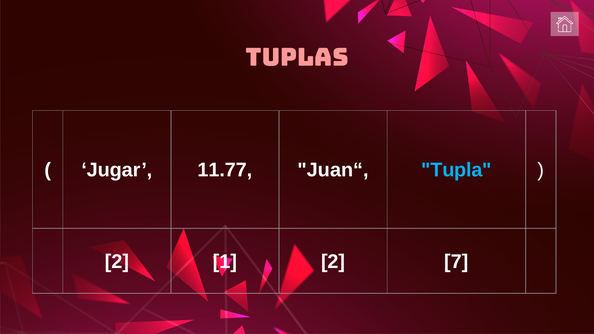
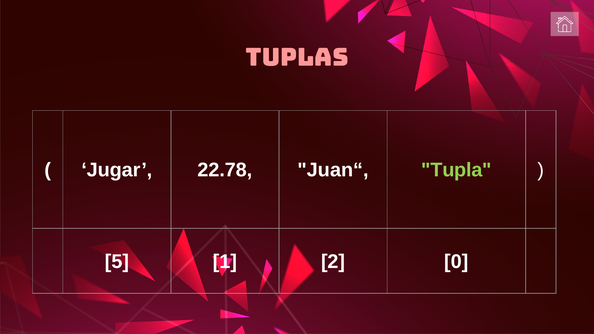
11.77: 11.77 -> 22.78
Tupla colour: light blue -> light green
2 at (117, 262): 2 -> 5
7: 7 -> 0
